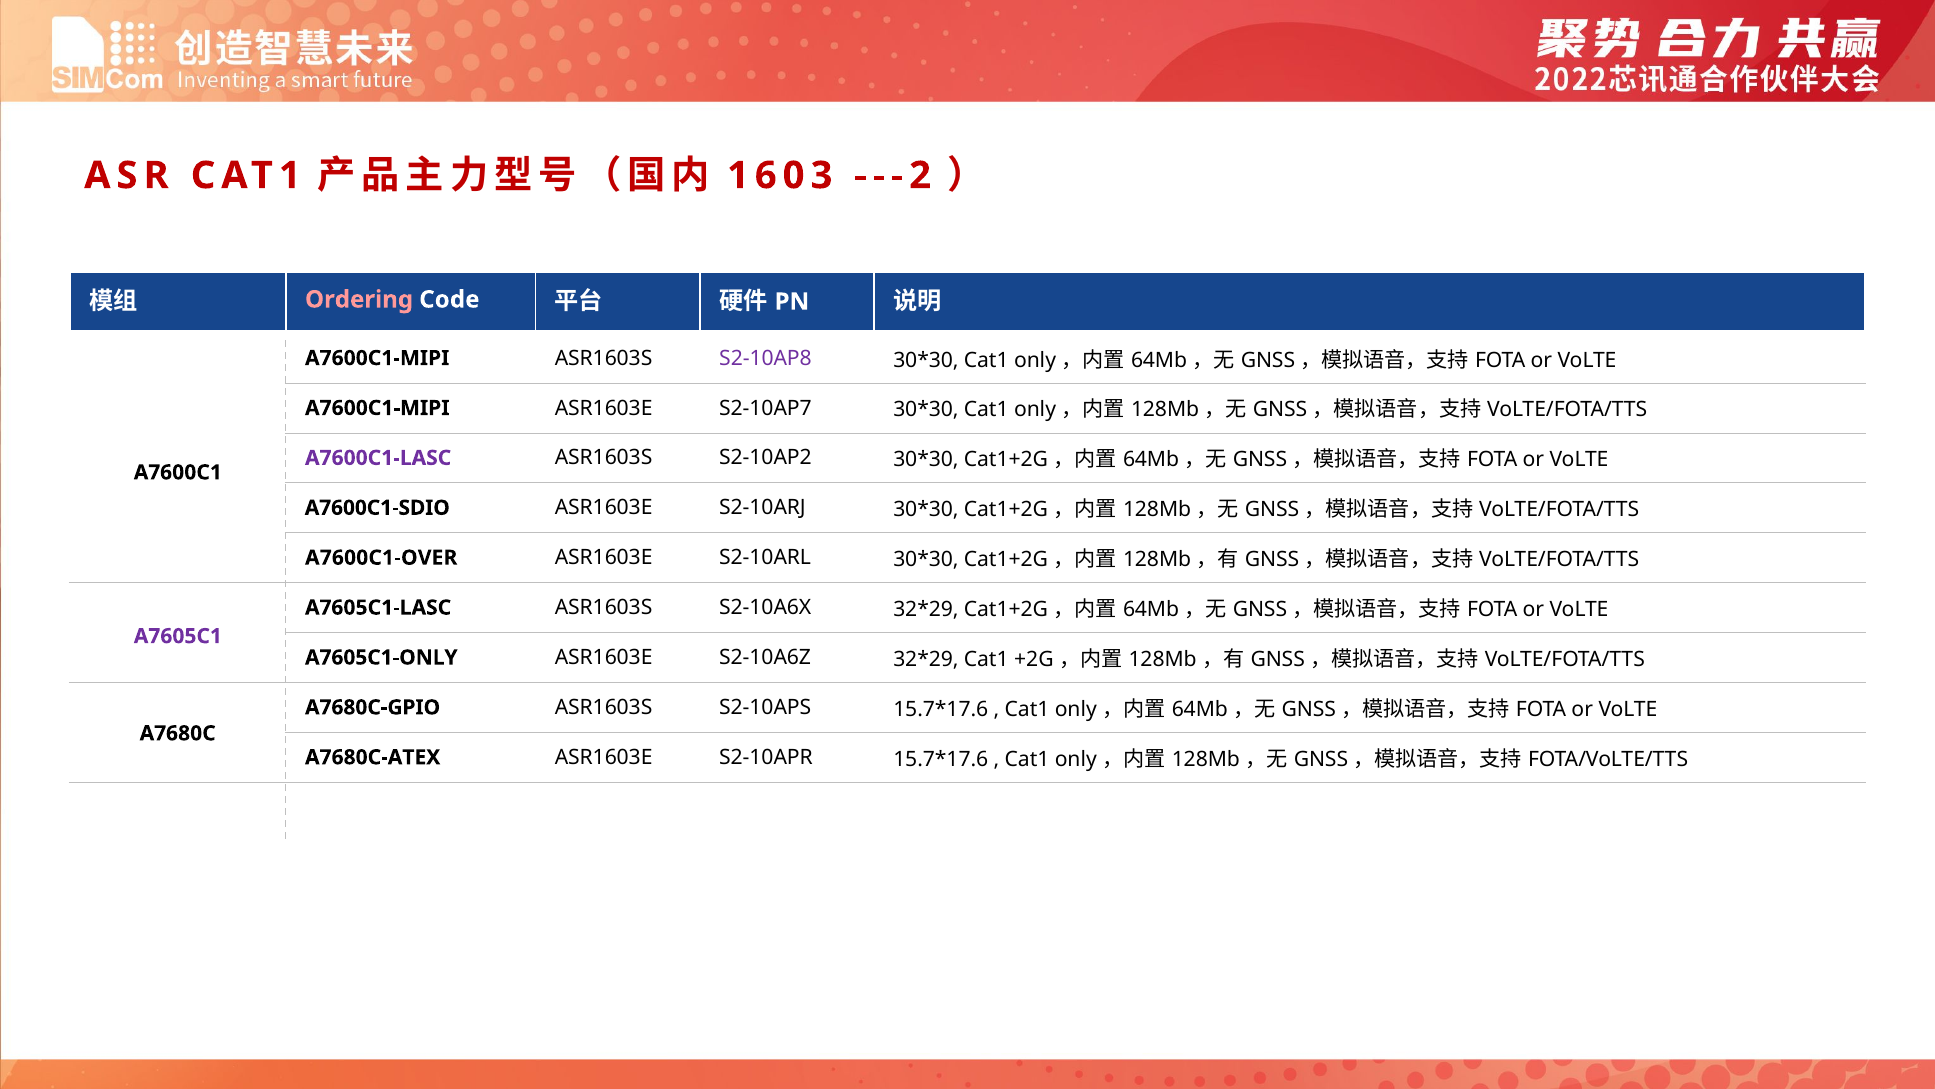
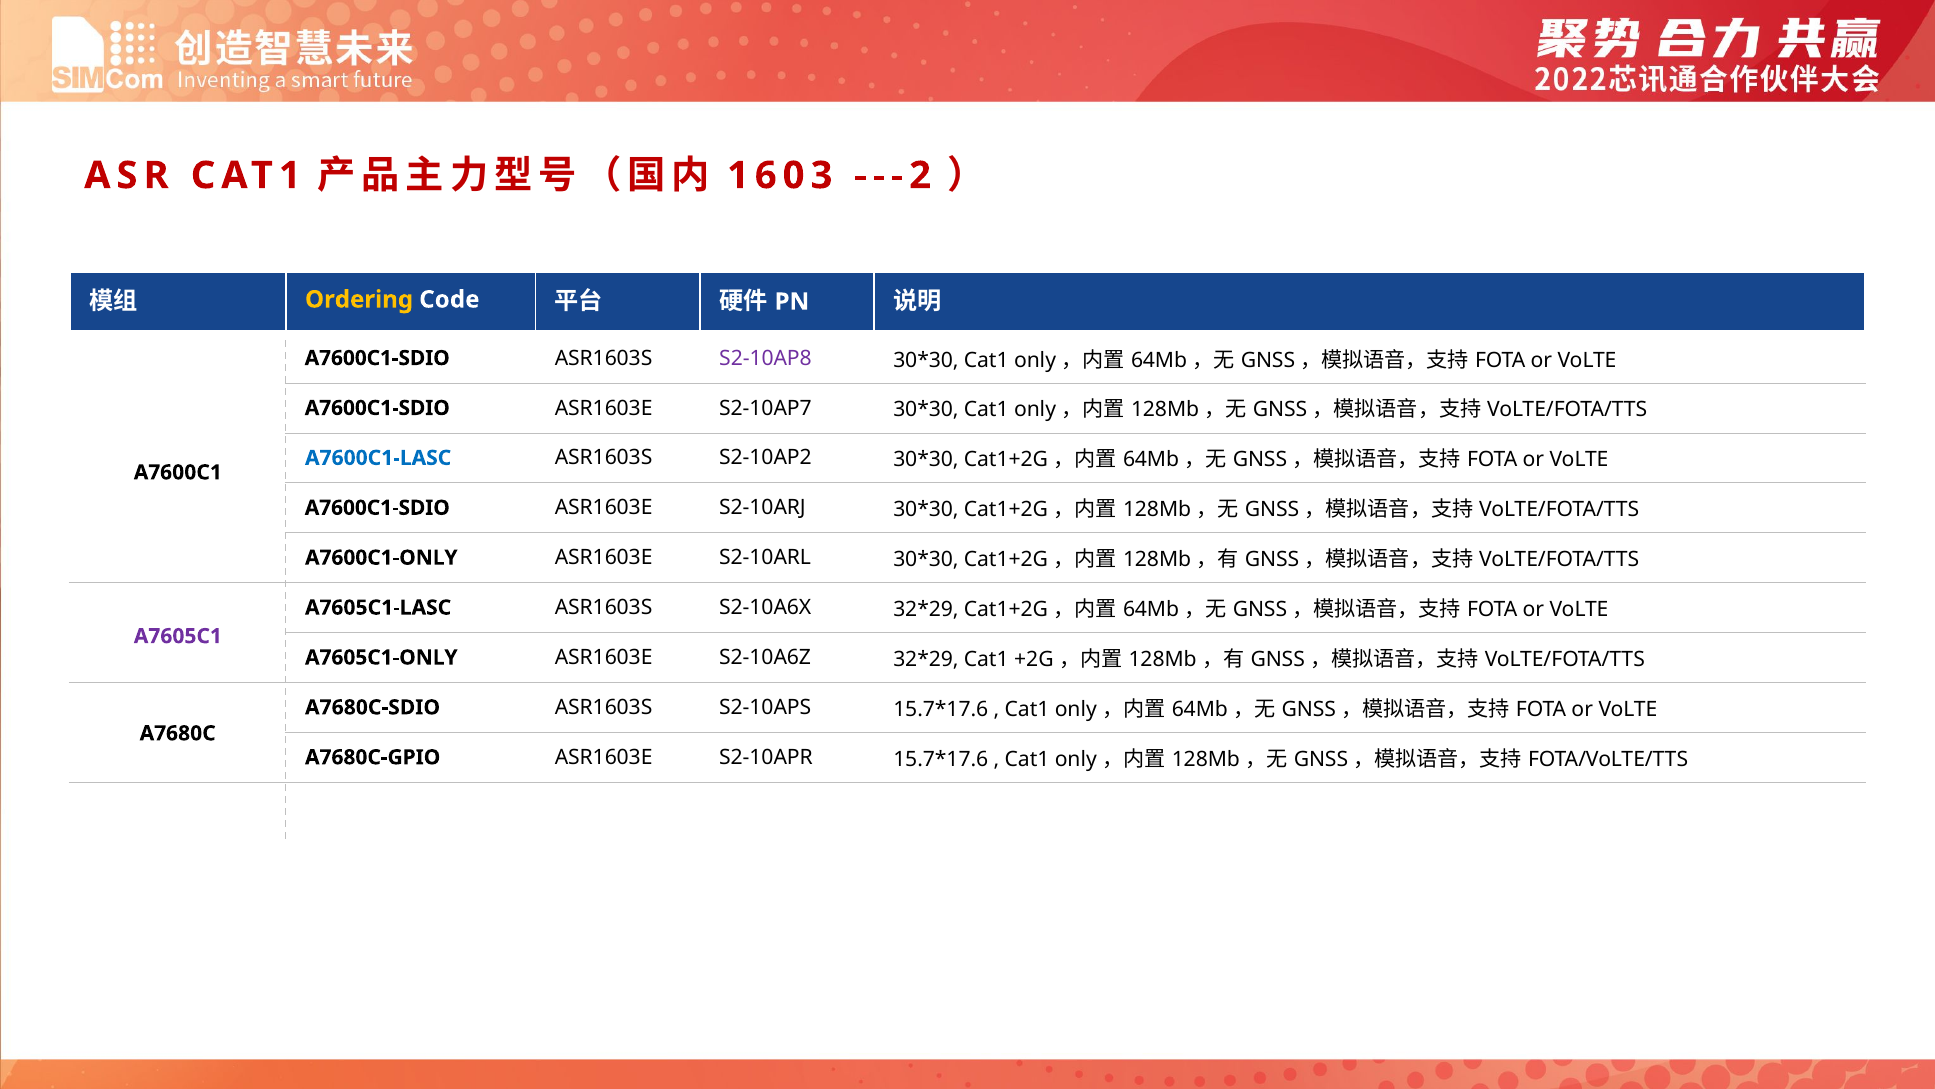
Ordering colour: pink -> yellow
A7600C1-MIPI at (377, 358): A7600C1-MIPI -> A7600C1-SDIO
A7600C1-MIPI at (377, 408): A7600C1-MIPI -> A7600C1-SDIO
A7600C1-LASC colour: purple -> blue
A7600C1-OVER: A7600C1-OVER -> A7600C1-ONLY
A7680C-GPIO: A7680C-GPIO -> A7680C-SDIO
A7680C-ATEX: A7680C-ATEX -> A7680C-GPIO
